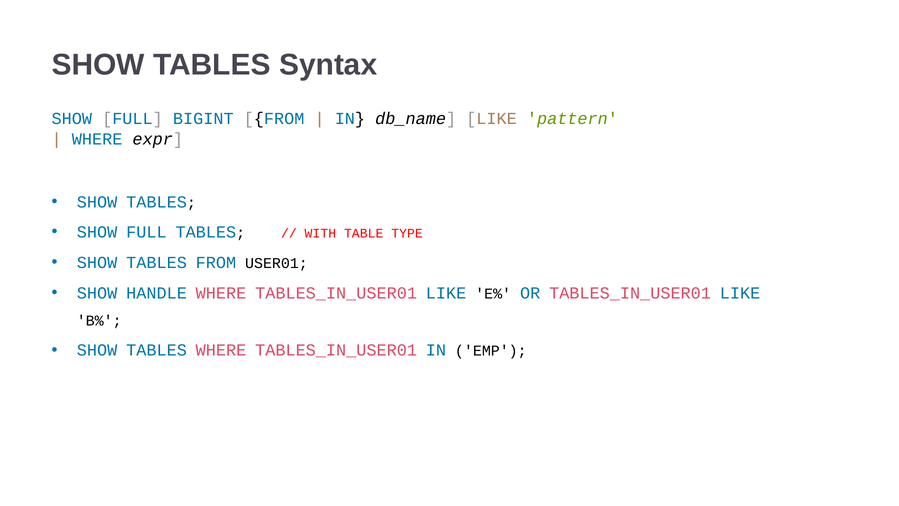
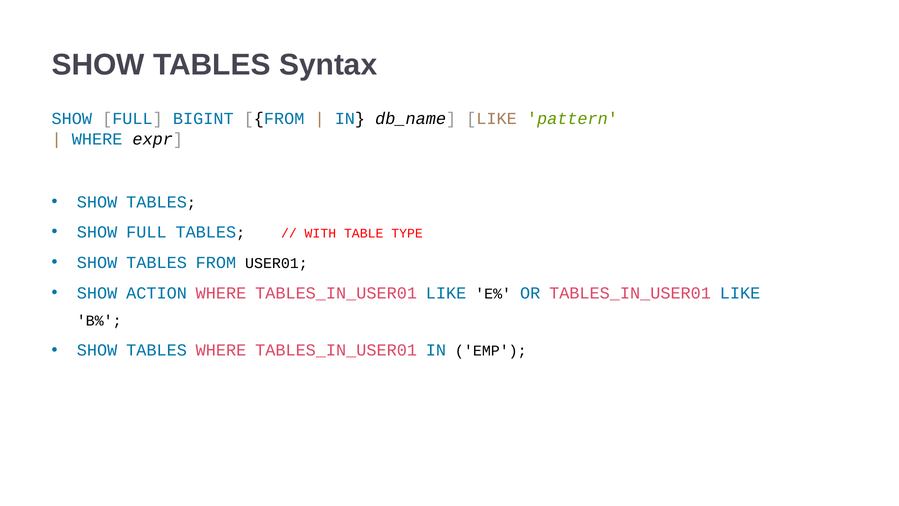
HANDLE: HANDLE -> ACTION
